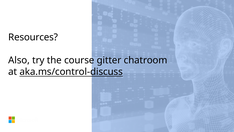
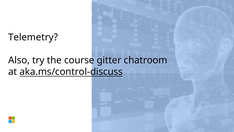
Resources: Resources -> Telemetry
